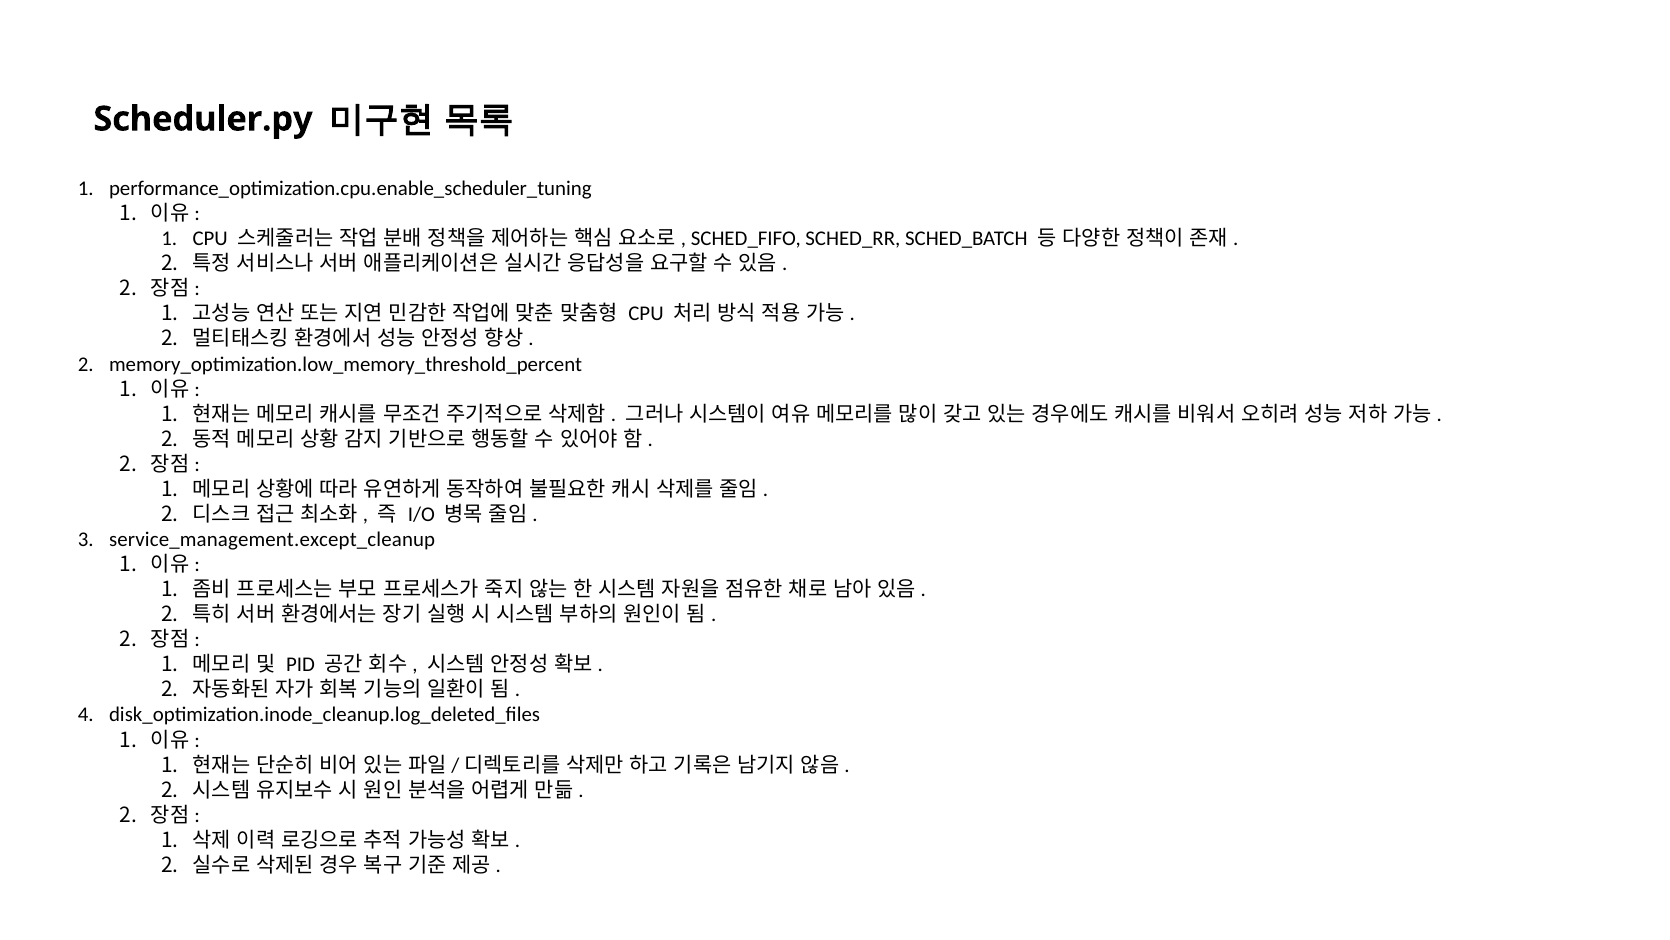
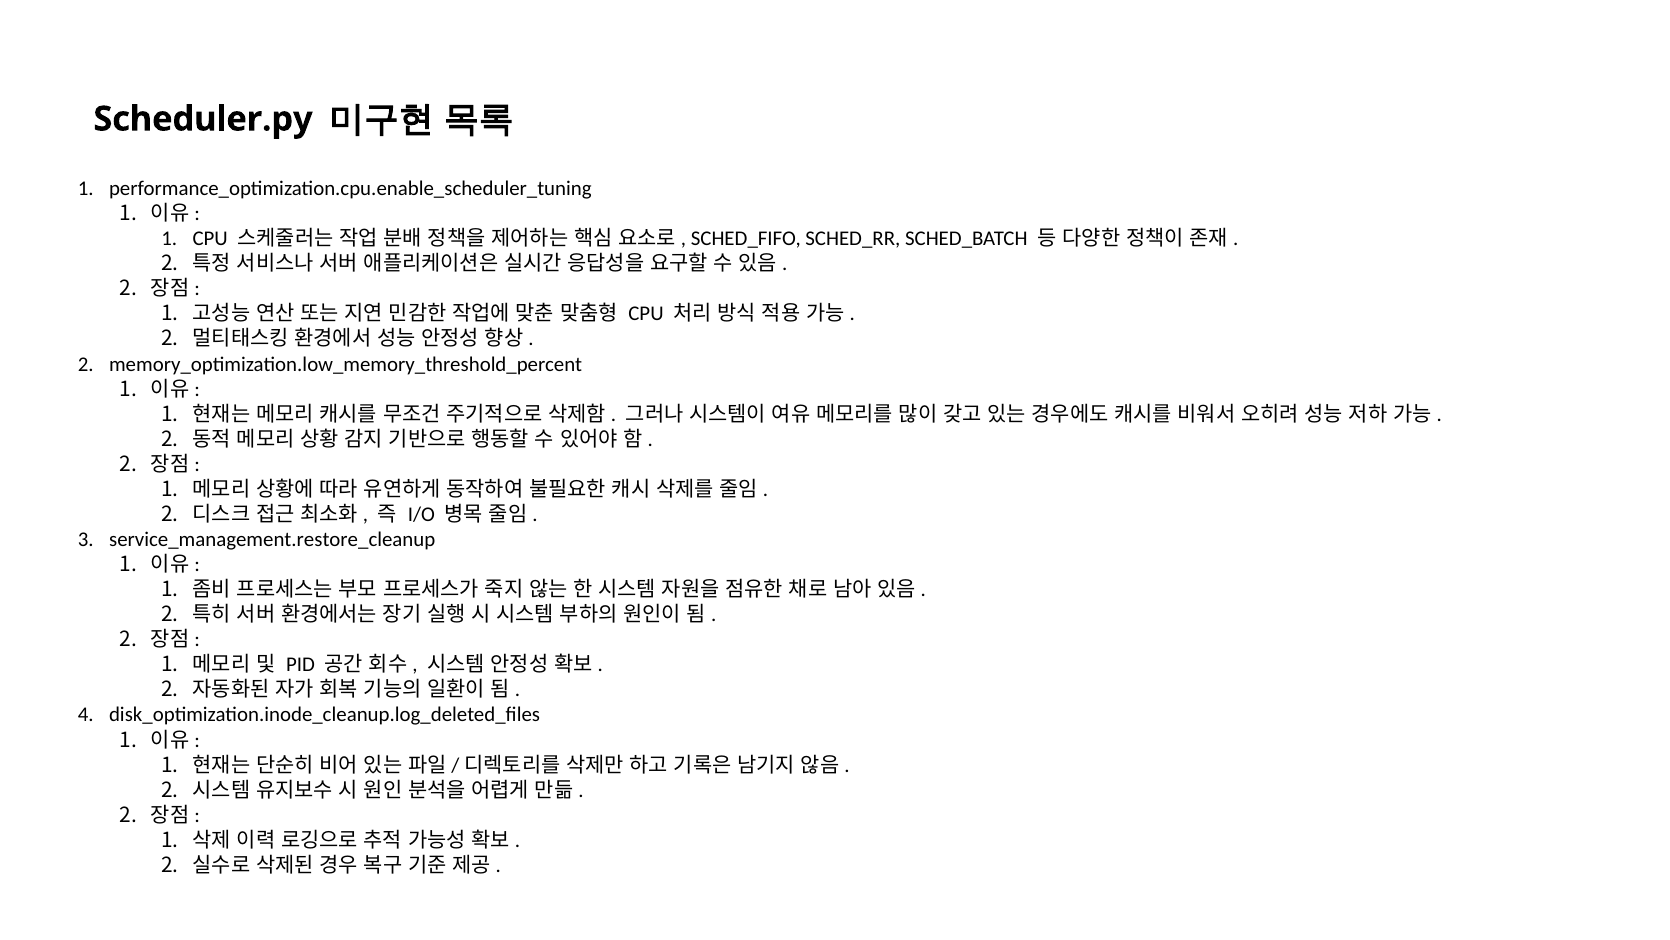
service_management.except_cleanup: service_management.except_cleanup -> service_management.restore_cleanup
